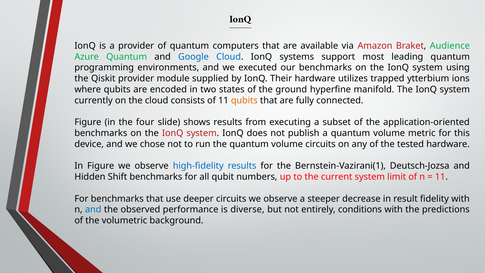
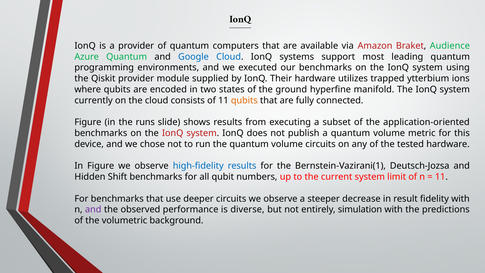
four: four -> runs
and at (93, 209) colour: blue -> purple
conditions: conditions -> simulation
